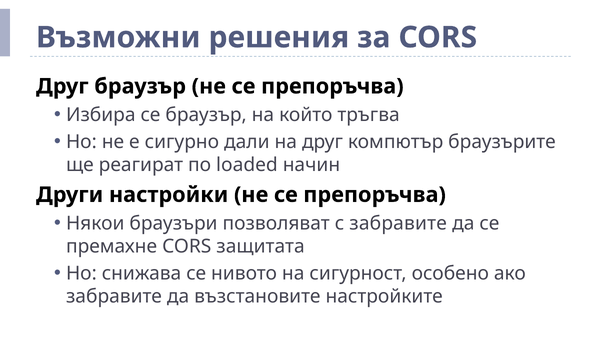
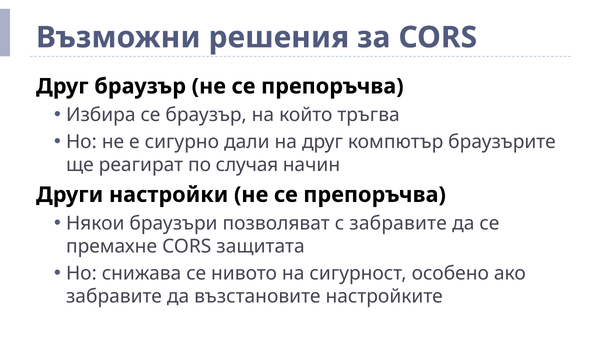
loaded: loaded -> случая
